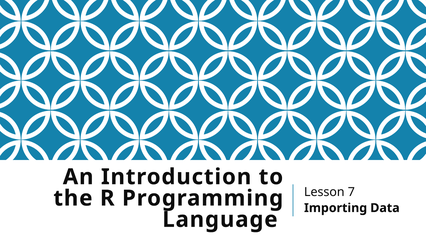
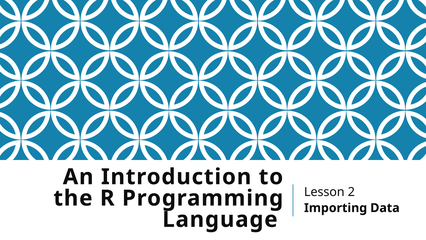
7: 7 -> 2
